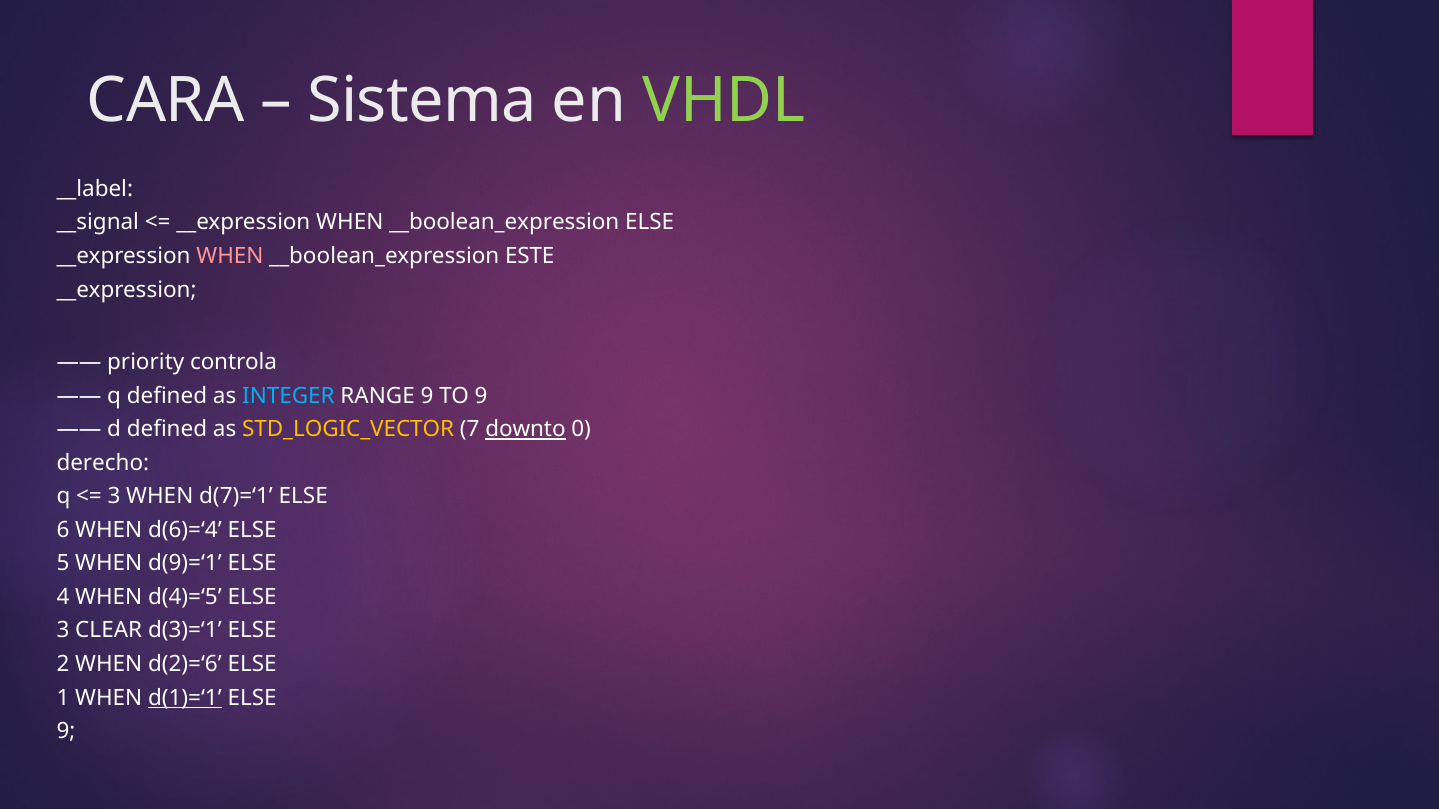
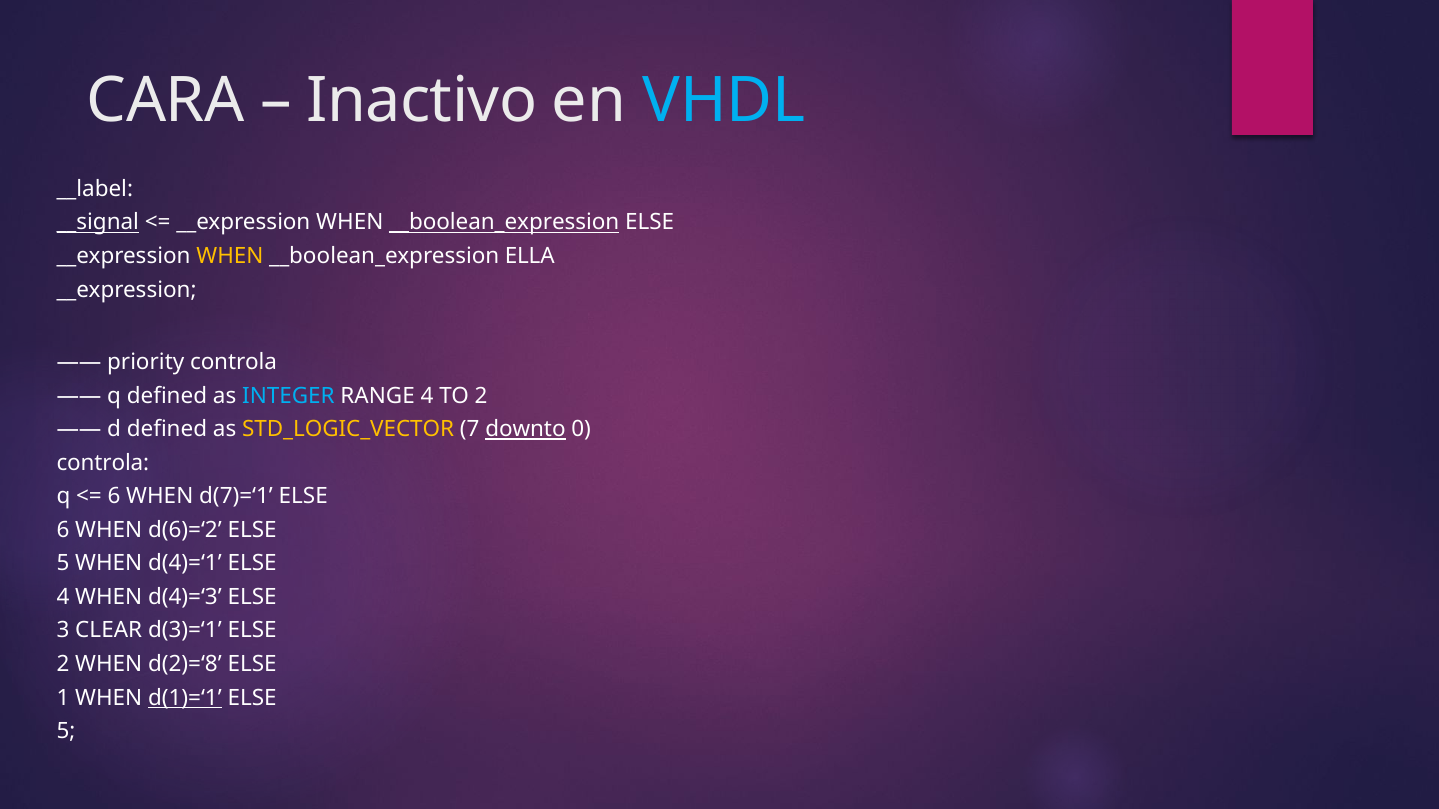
Sistema: Sistema -> Inactivo
VHDL colour: light green -> light blue
__signal underline: none -> present
__boolean_expression at (504, 223) underline: none -> present
WHEN at (230, 256) colour: pink -> yellow
ESTE: ESTE -> ELLA
RANGE 9: 9 -> 4
TO 9: 9 -> 2
derecho at (103, 463): derecho -> controla
3 at (114, 497): 3 -> 6
d(6)=‘4: d(6)=‘4 -> d(6)=‘2
d(9)=‘1: d(9)=‘1 -> d(4)=‘1
d(4)=‘5: d(4)=‘5 -> d(4)=‘3
d(2)=‘6: d(2)=‘6 -> d(2)=‘8
9 at (66, 732): 9 -> 5
